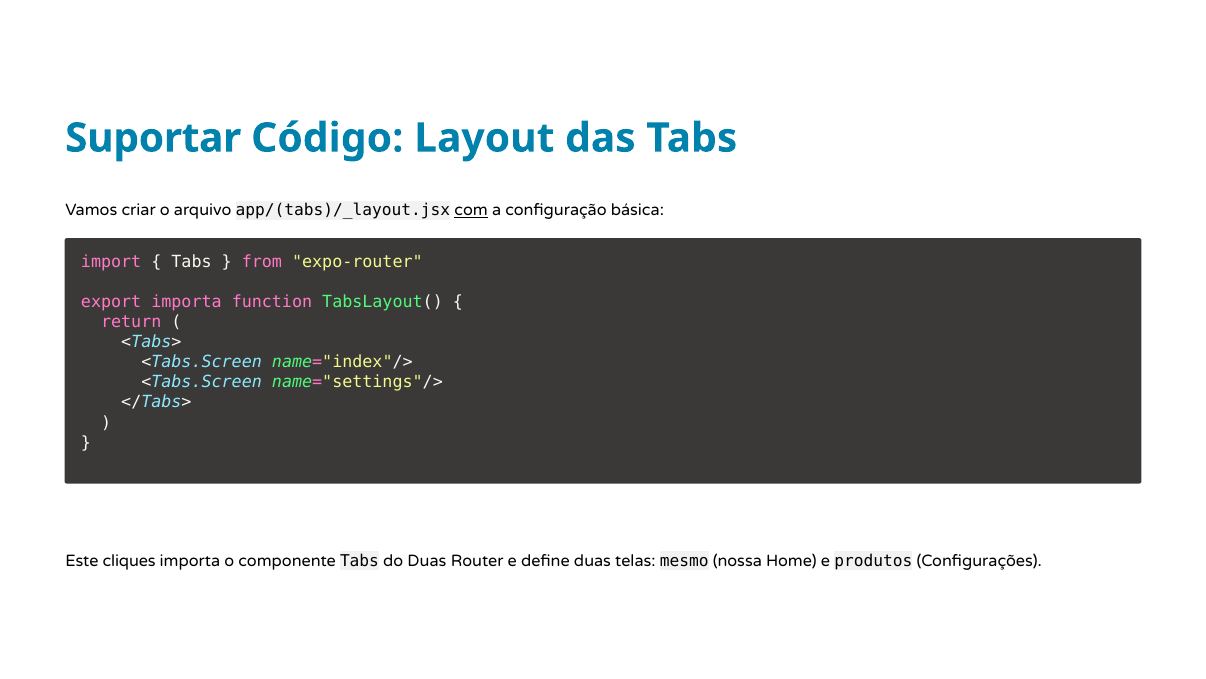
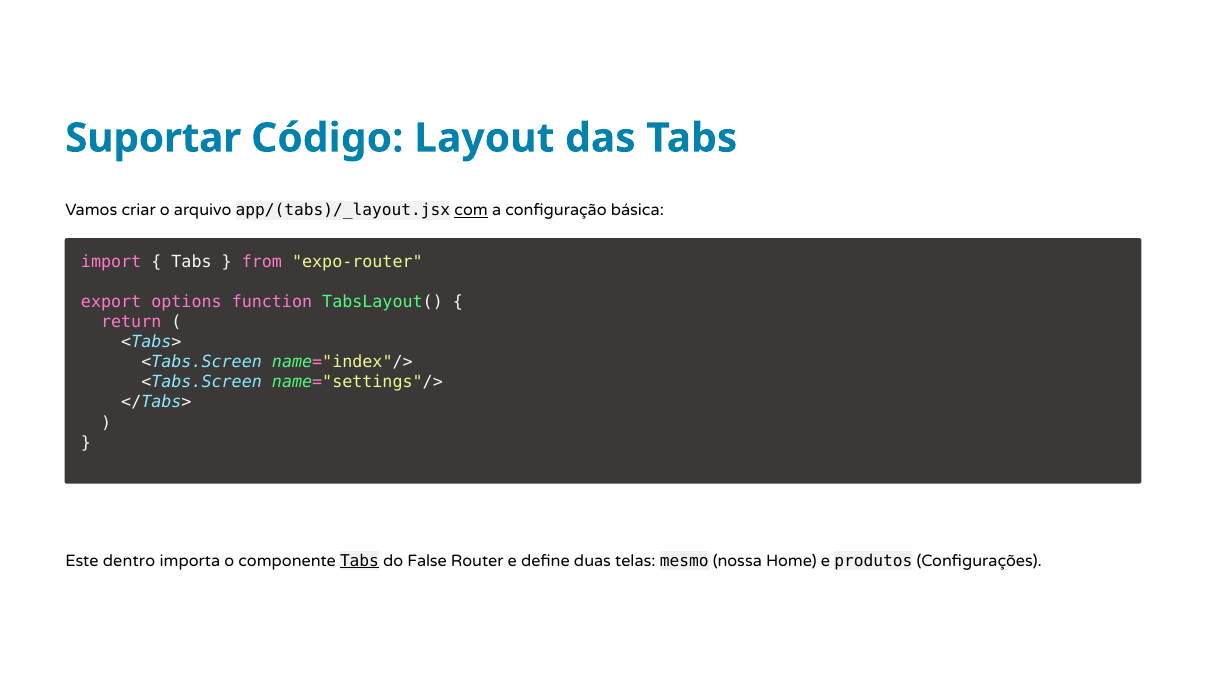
export importa: importa -> options
cliques: cliques -> dentro
Tabs at (359, 560) underline: none -> present
do Duas: Duas -> False
